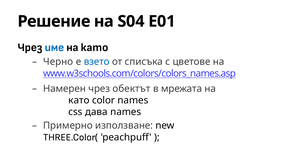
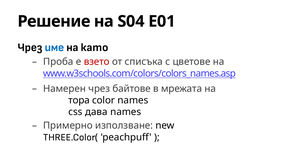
Черно: Черно -> Проба
взето colour: blue -> red
обектът: обектът -> байтове
като at (79, 100): като -> тора
